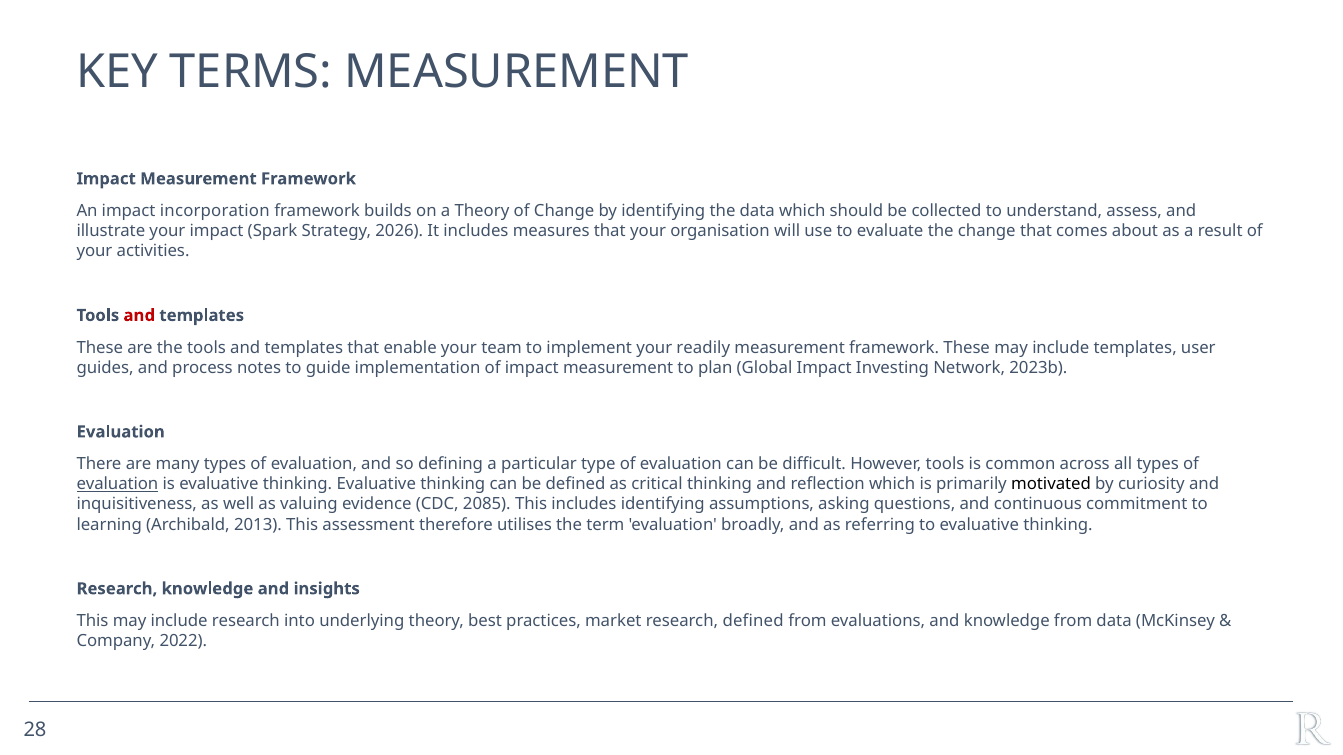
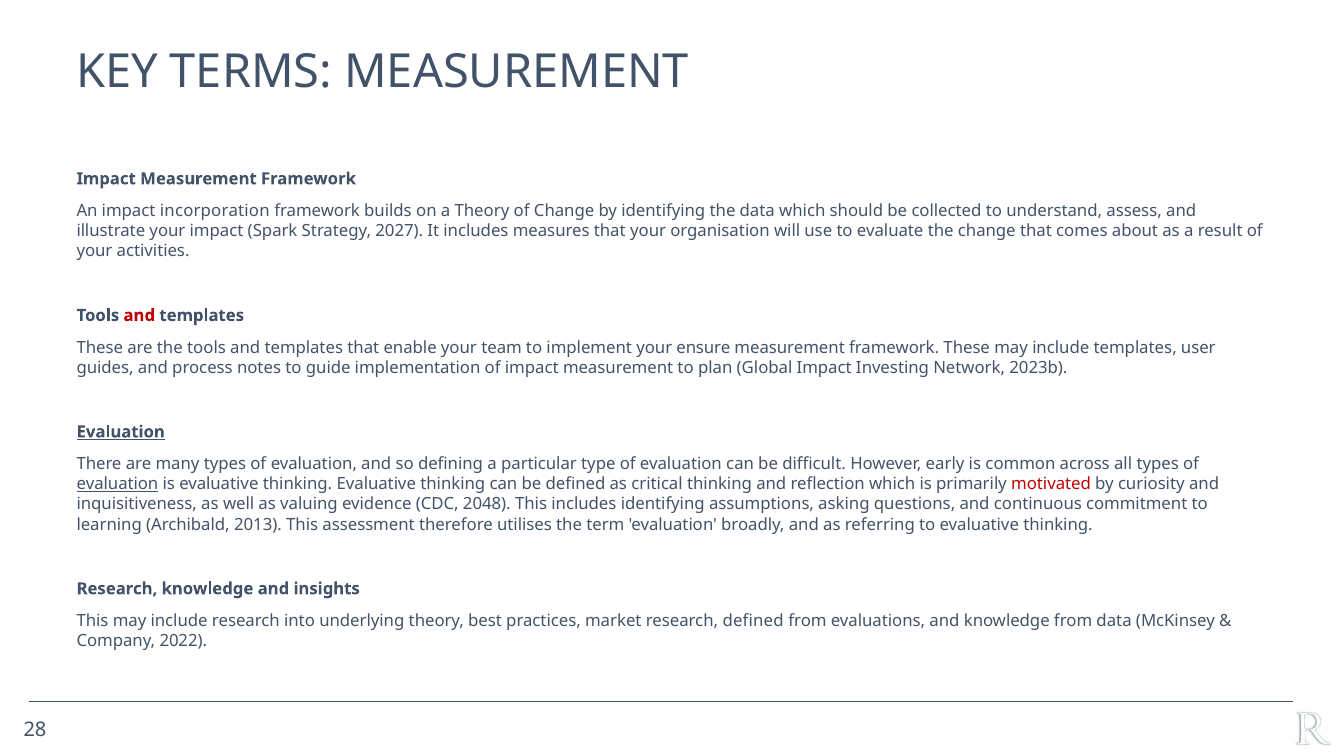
2026: 2026 -> 2027
readily: readily -> ensure
Evaluation at (121, 432) underline: none -> present
However tools: tools -> early
motivated colour: black -> red
2085: 2085 -> 2048
